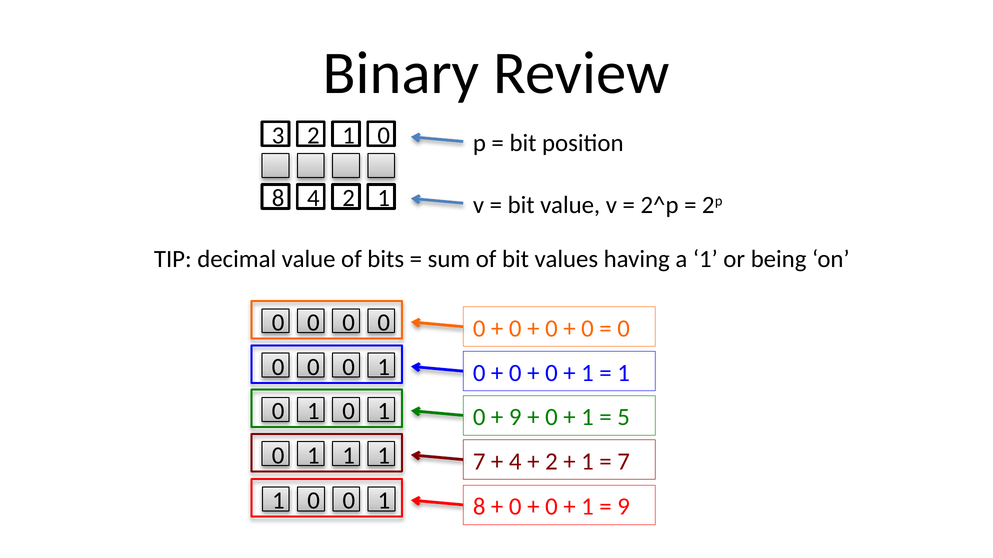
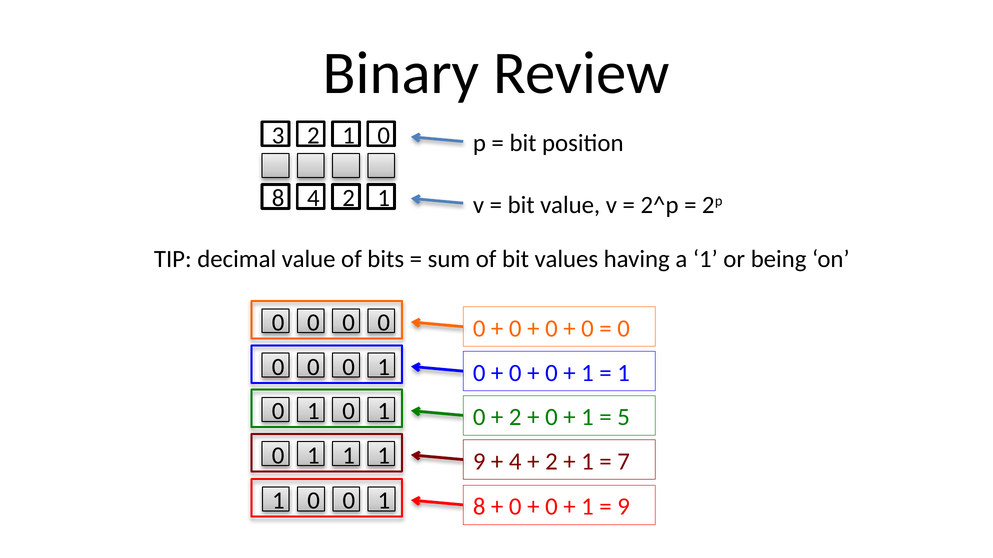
9 at (515, 418): 9 -> 2
7 at (479, 462): 7 -> 9
